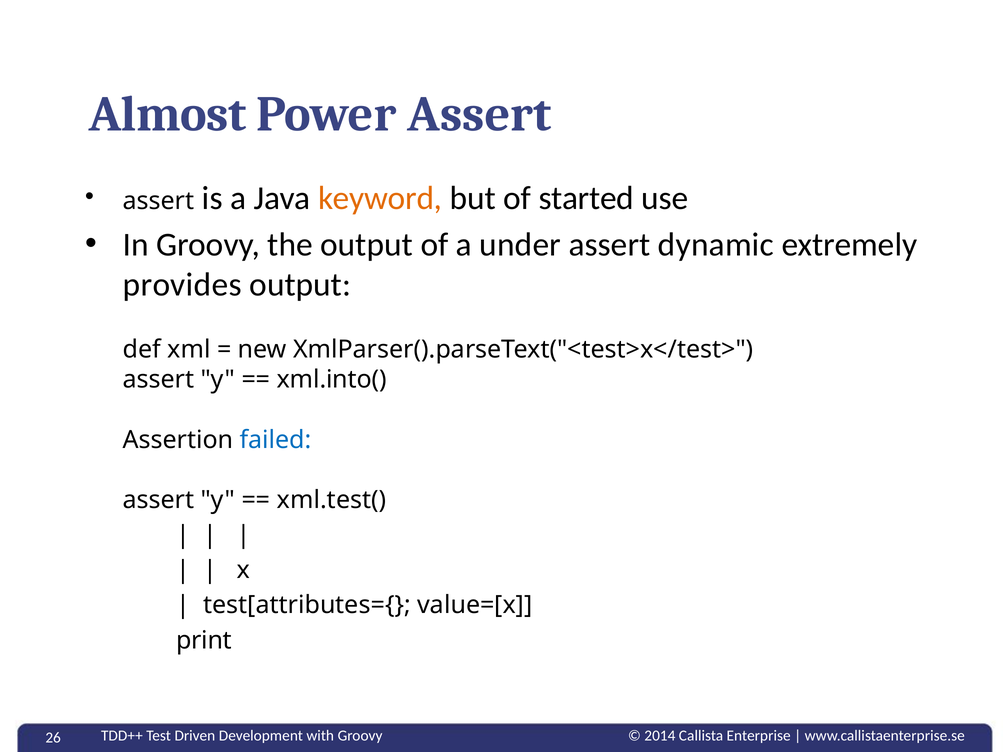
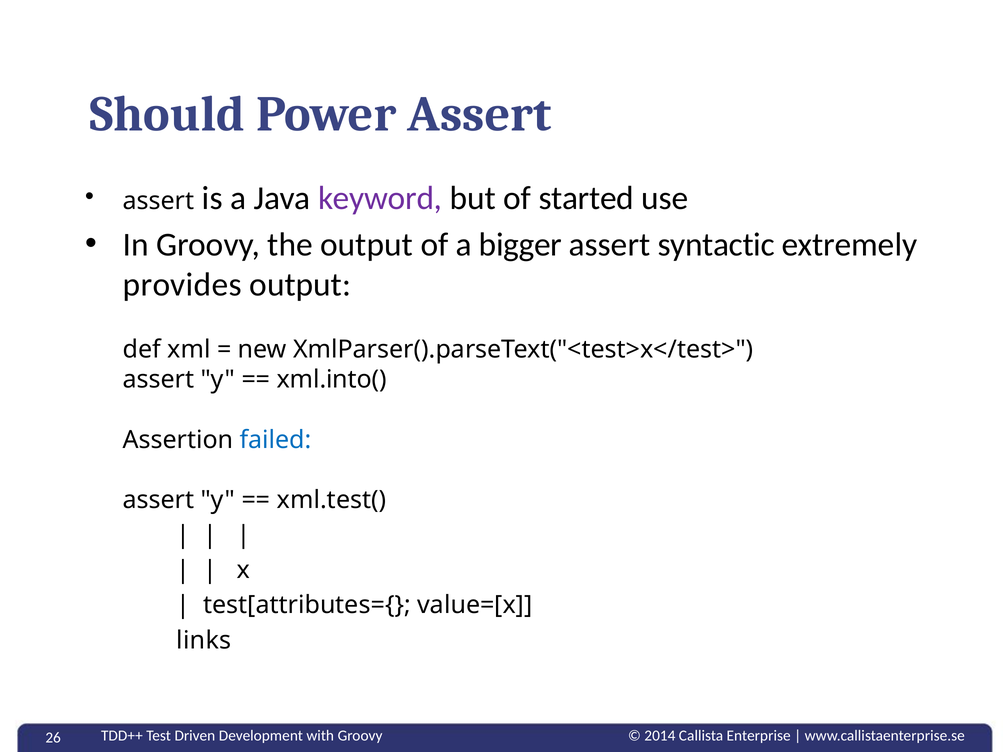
Almost: Almost -> Should
keyword colour: orange -> purple
under: under -> bigger
dynamic: dynamic -> syntactic
print: print -> links
